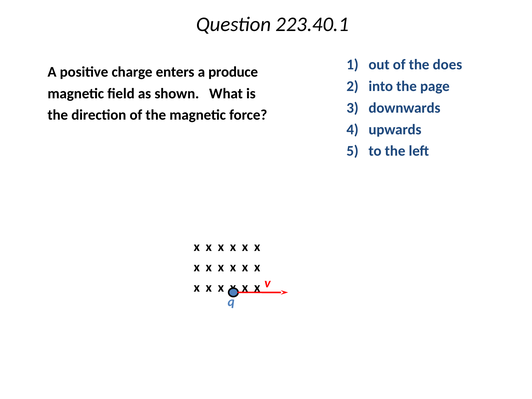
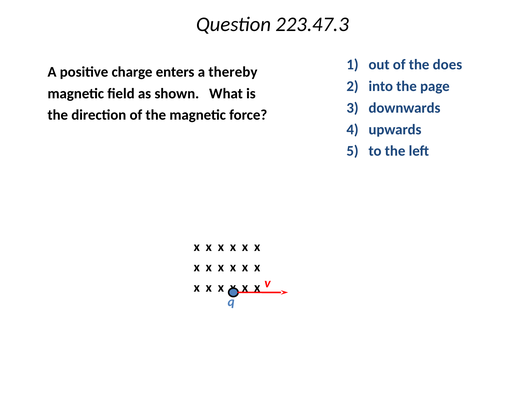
223.40.1: 223.40.1 -> 223.47.3
produce: produce -> thereby
